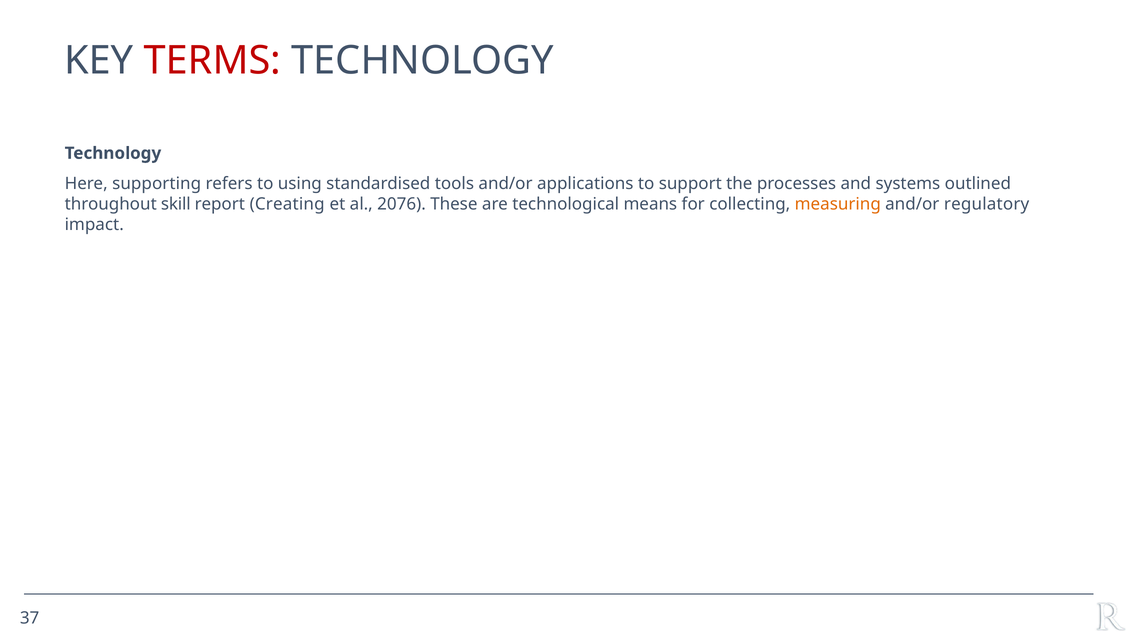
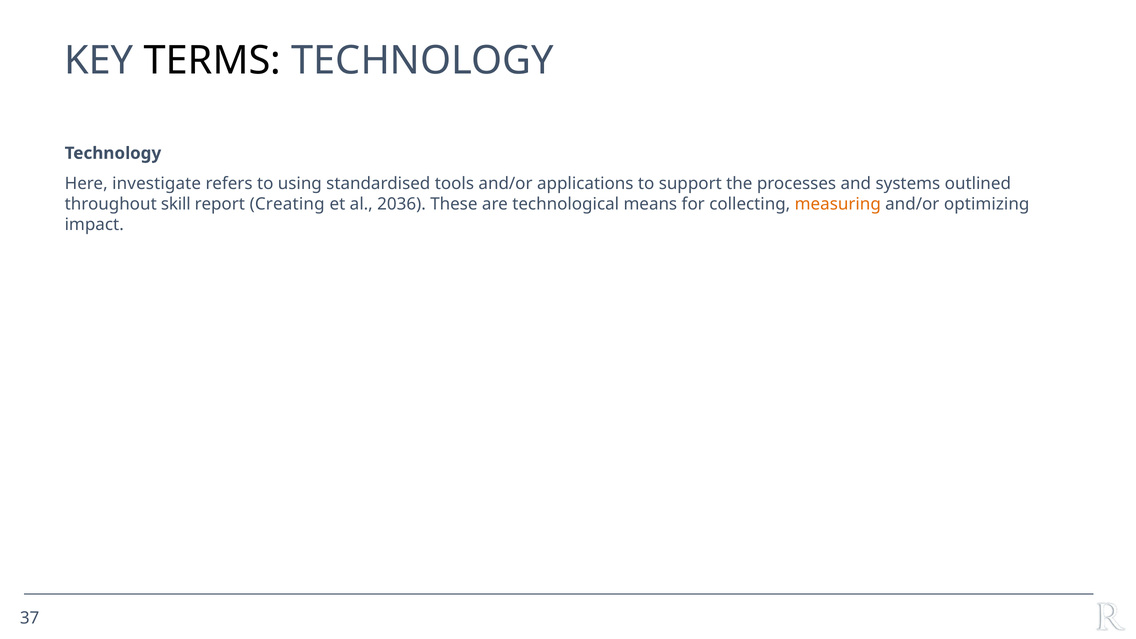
TERMS colour: red -> black
supporting: supporting -> investigate
2076: 2076 -> 2036
regulatory: regulatory -> optimizing
